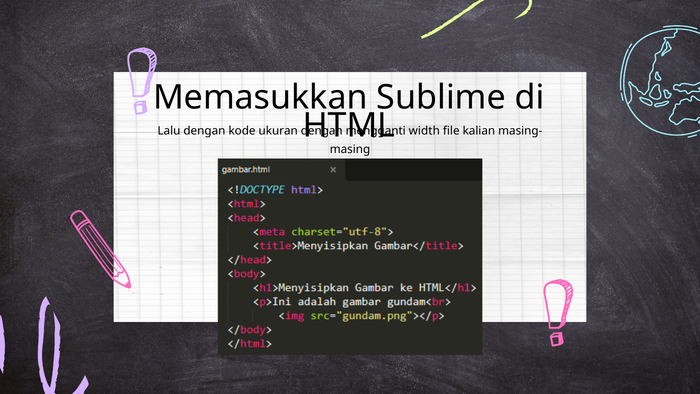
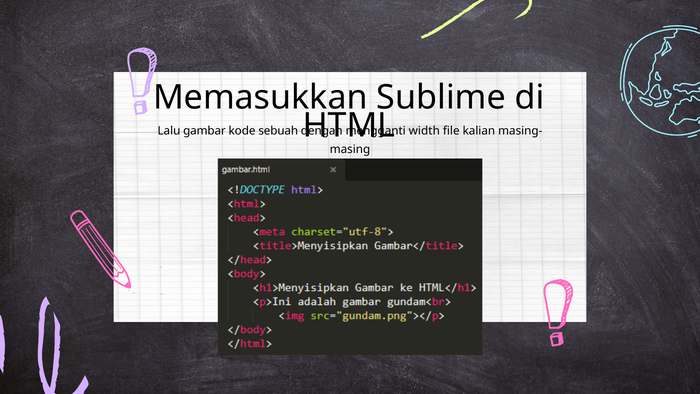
Lalu dengan: dengan -> gambar
ukuran: ukuran -> sebuah
